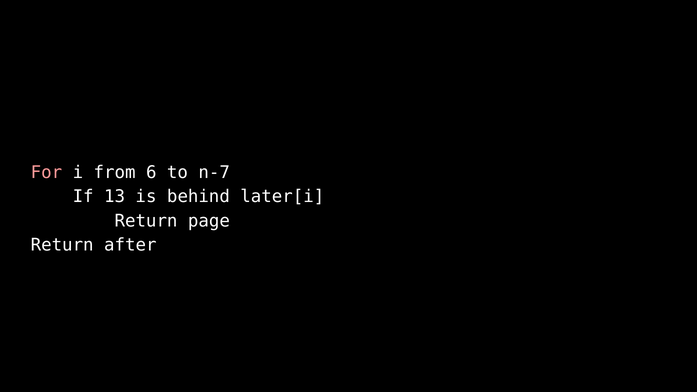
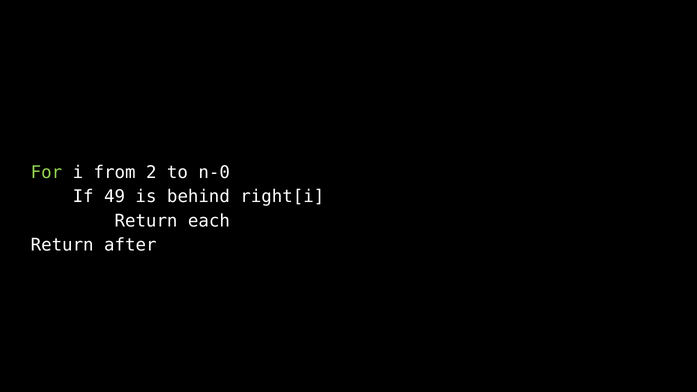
For colour: pink -> light green
6: 6 -> 2
n-7: n-7 -> n-0
13: 13 -> 49
later[i: later[i -> right[i
page: page -> each
